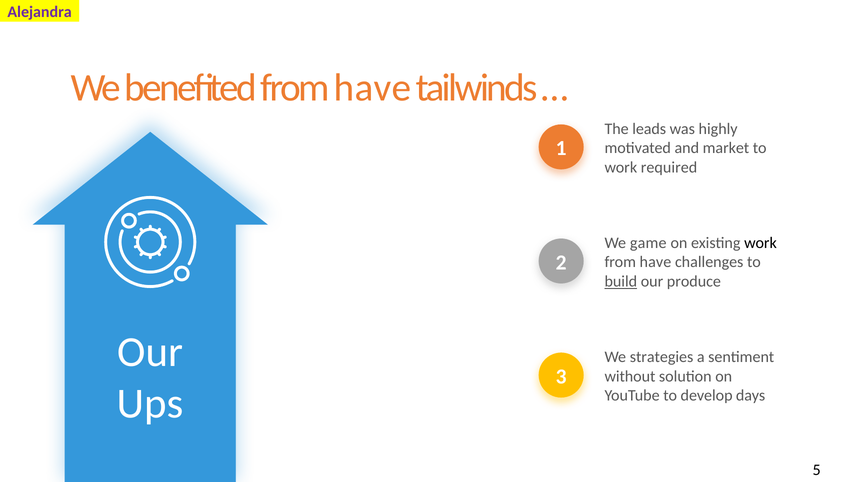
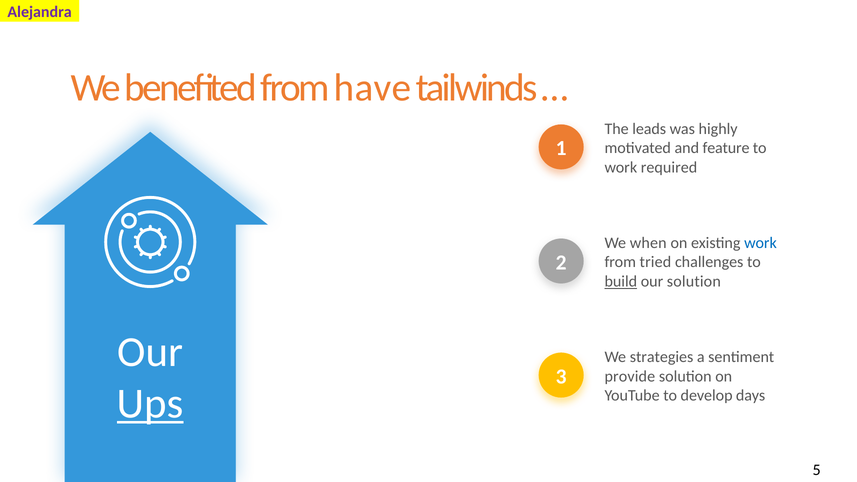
market: market -> feature
game: game -> when
work at (760, 243) colour: black -> blue
have at (655, 262): have -> tried
our produce: produce -> solution
without: without -> provide
Ups underline: none -> present
